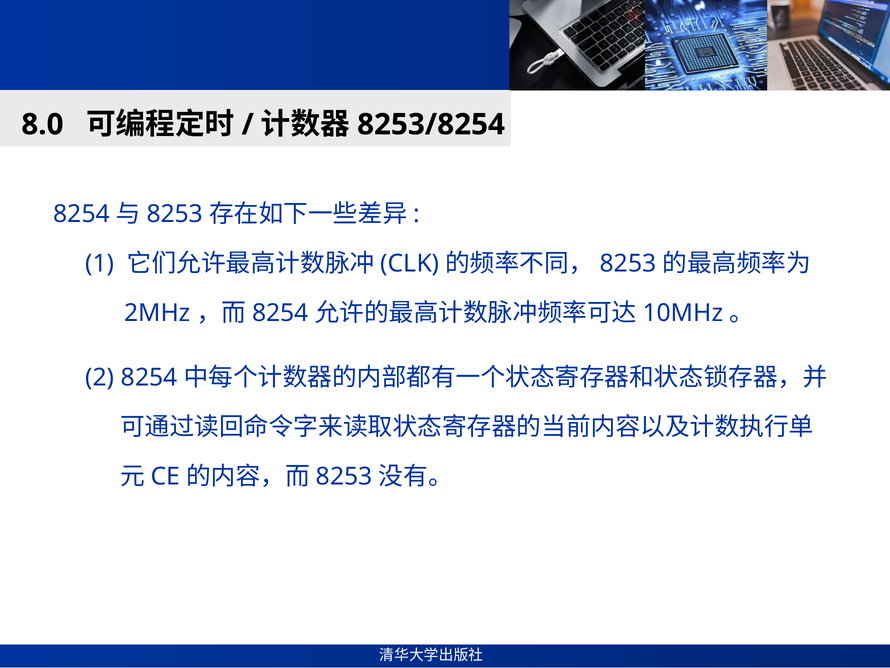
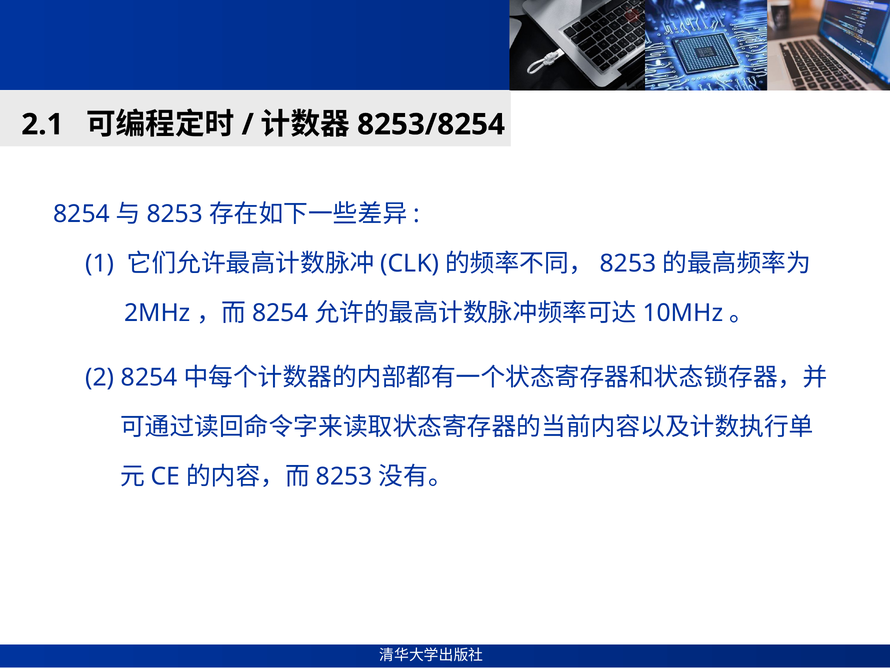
8.0: 8.0 -> 2.1
